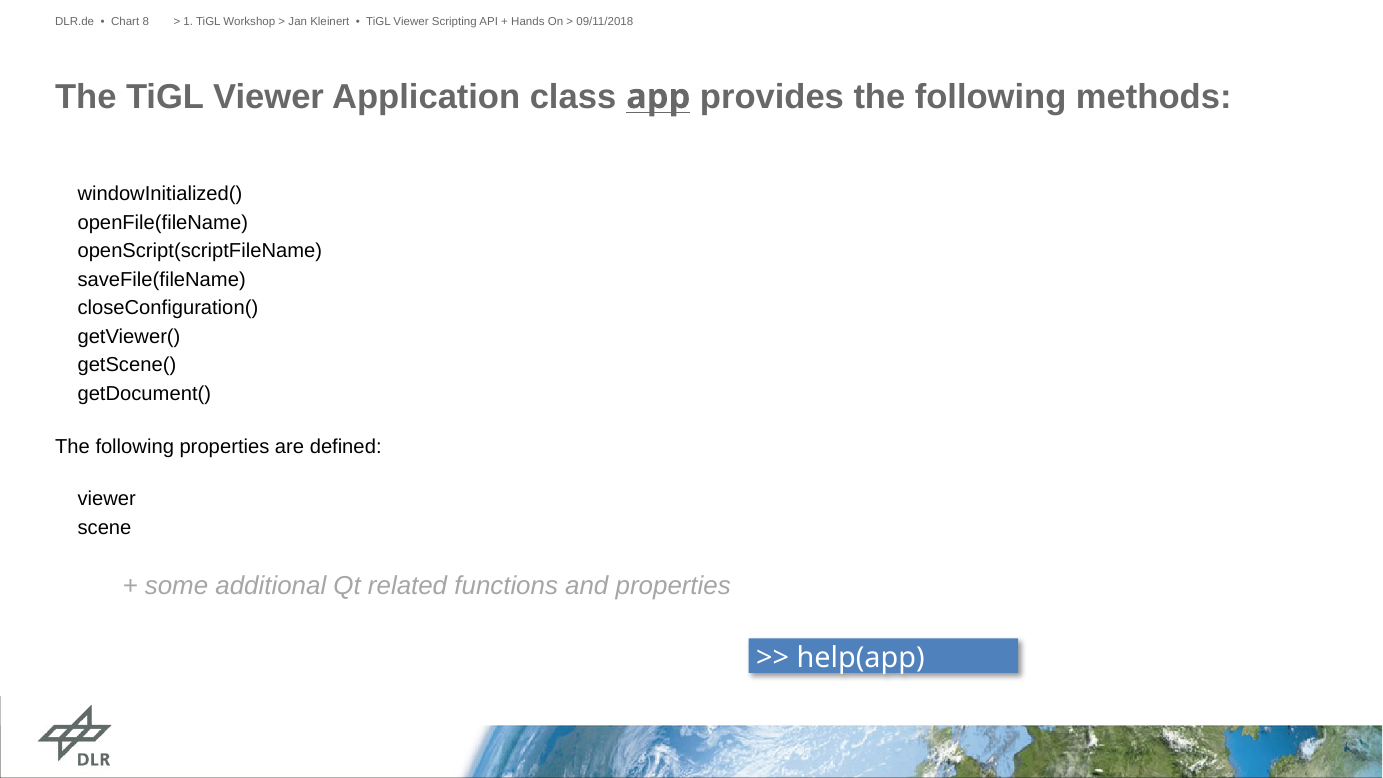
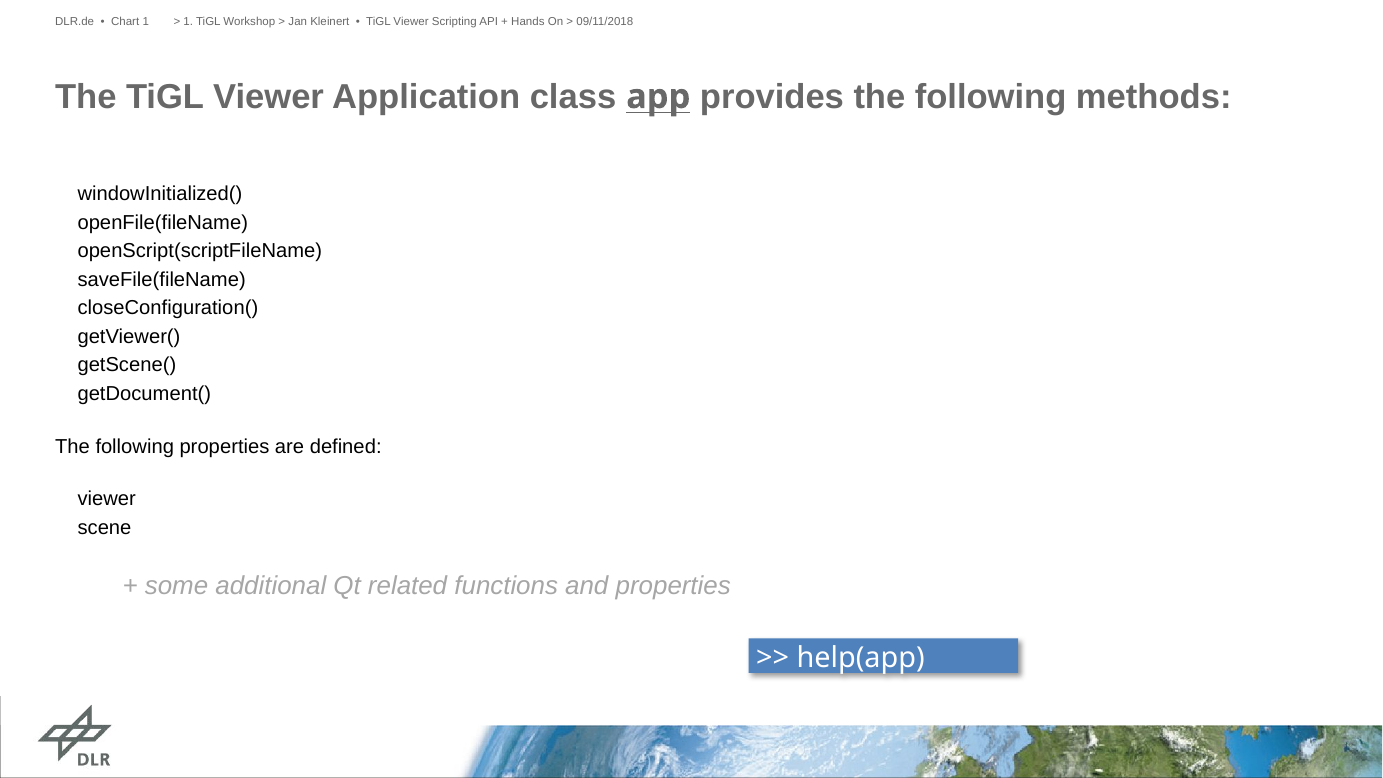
Chart 8: 8 -> 1
